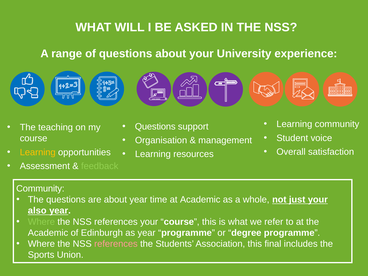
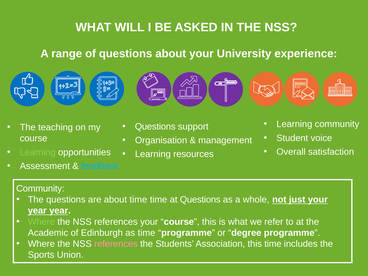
Learning at (38, 152) colour: yellow -> light green
feedback colour: light green -> light blue
about year: year -> time
at Academic: Academic -> Questions
also at (37, 211): also -> year
as year: year -> time
this final: final -> time
